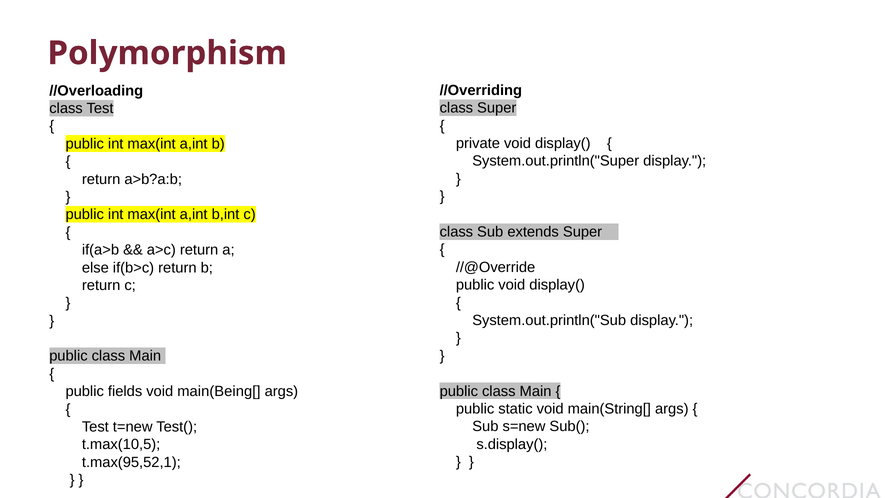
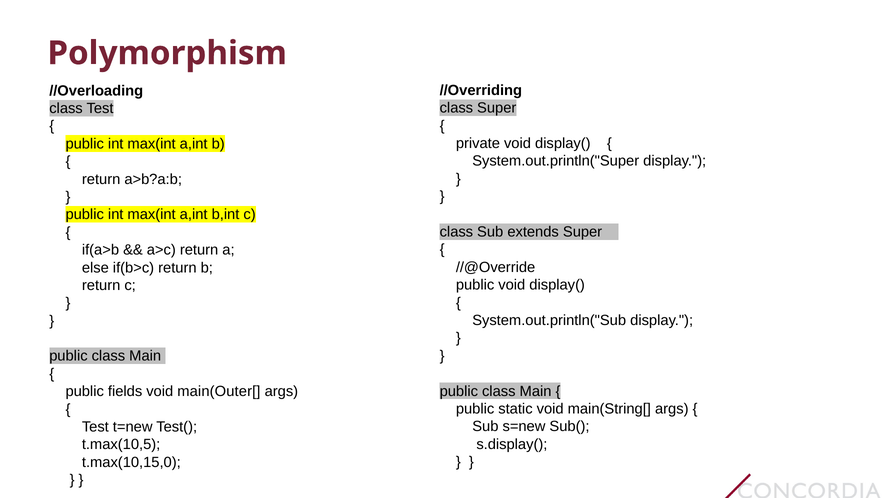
main(Being[: main(Being[ -> main(Outer[
t.max(95,52,1: t.max(95,52,1 -> t.max(10,15,0
